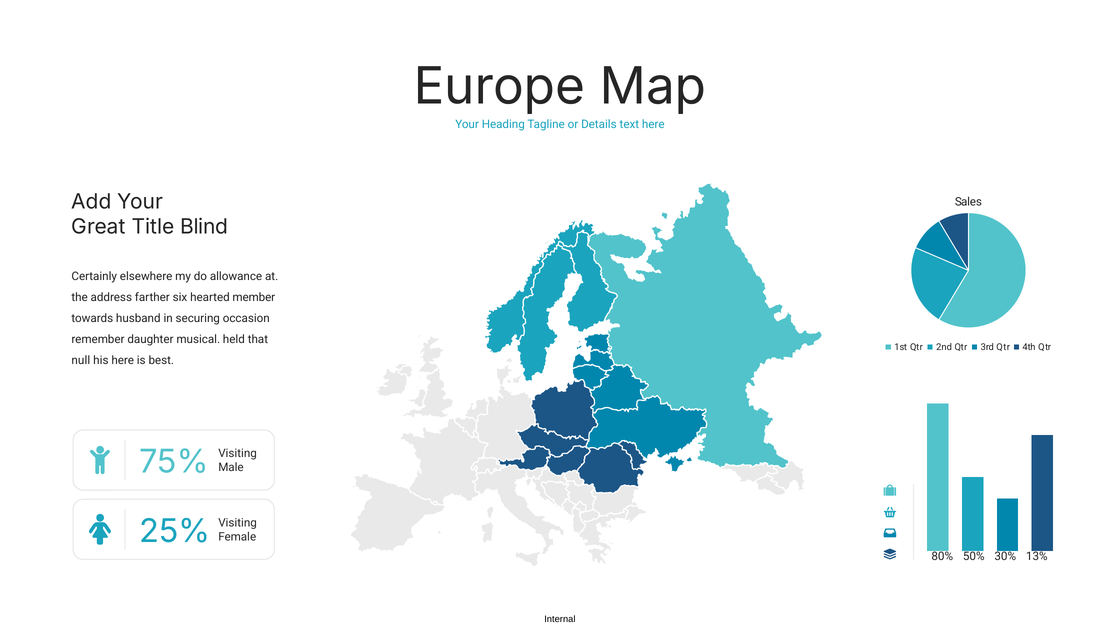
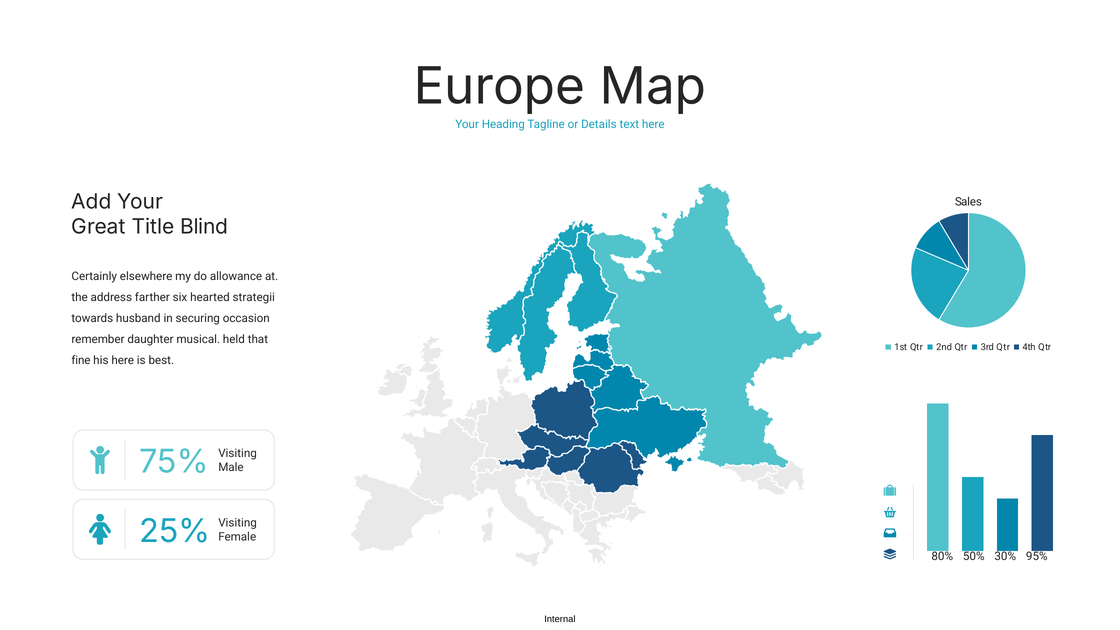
member: member -> strategii
null: null -> fine
13%: 13% -> 95%
